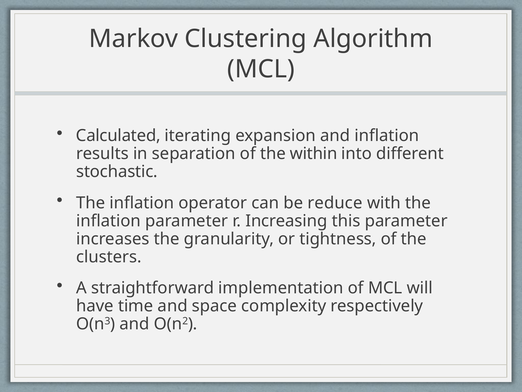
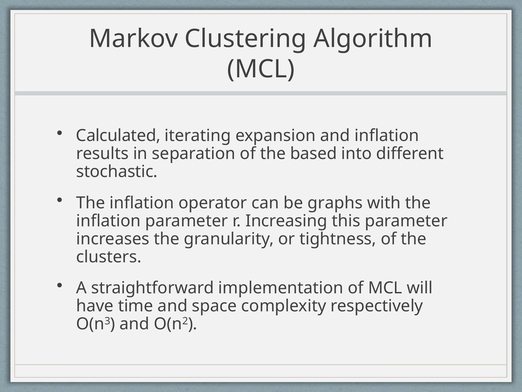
within: within -> based
reduce: reduce -> graphs
